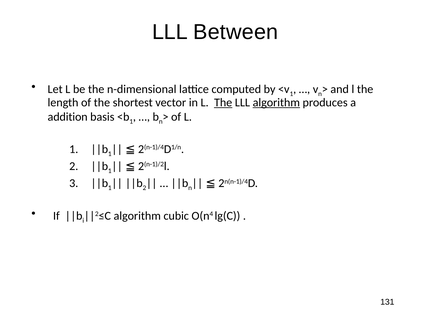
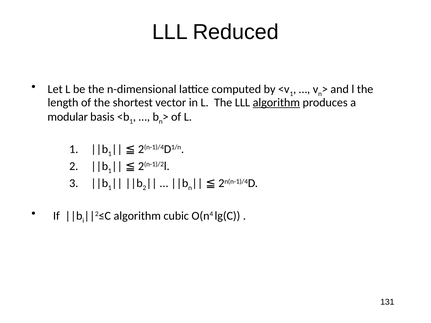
Between: Between -> Reduced
The at (223, 103) underline: present -> none
addition: addition -> modular
